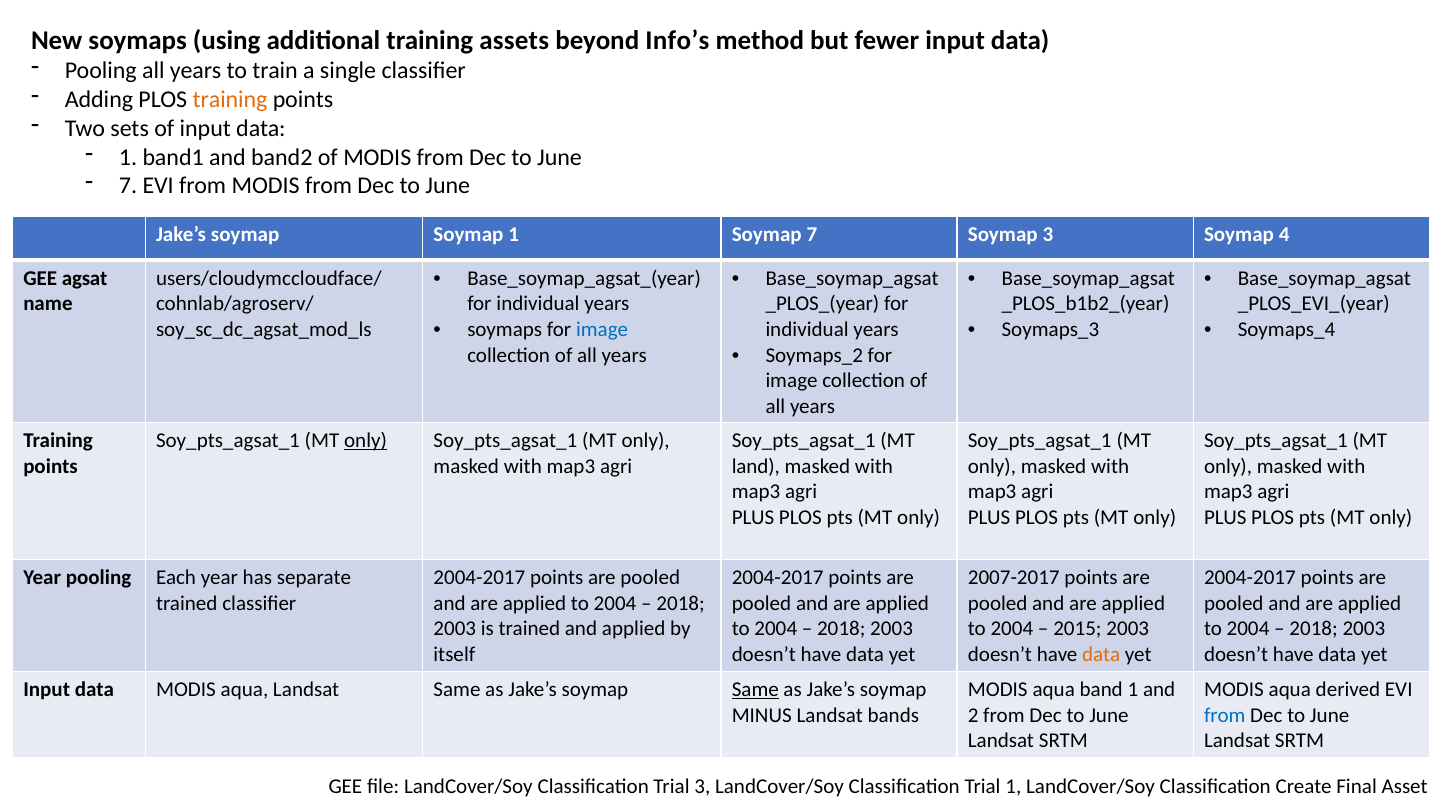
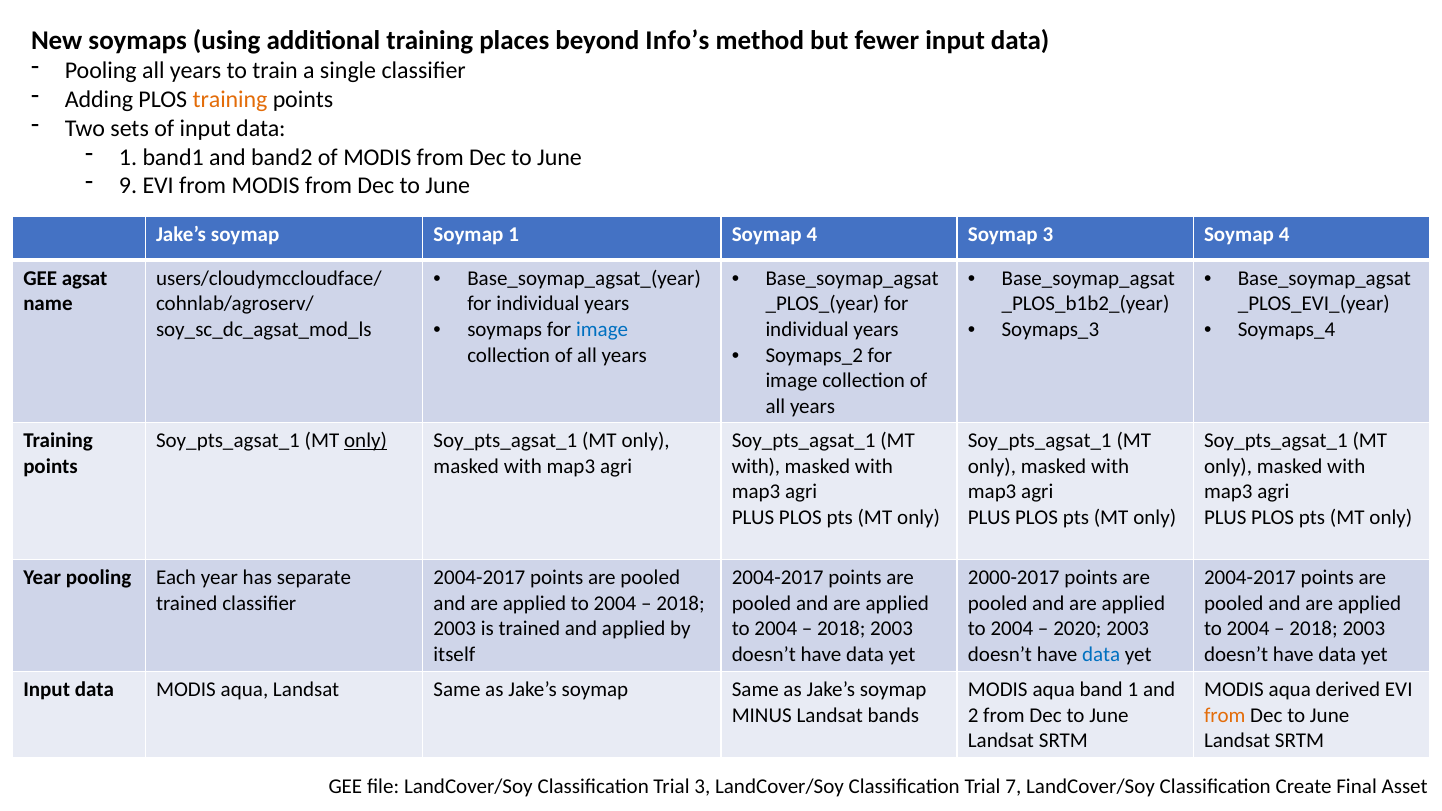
assets: assets -> places
7 at (128, 186): 7 -> 9
1 Soymap 7: 7 -> 4
land at (756, 466): land -> with
2007-2017: 2007-2017 -> 2000-2017
2015: 2015 -> 2020
data at (1101, 655) colour: orange -> blue
Same at (755, 690) underline: present -> none
from at (1225, 715) colour: blue -> orange
Trial 1: 1 -> 7
